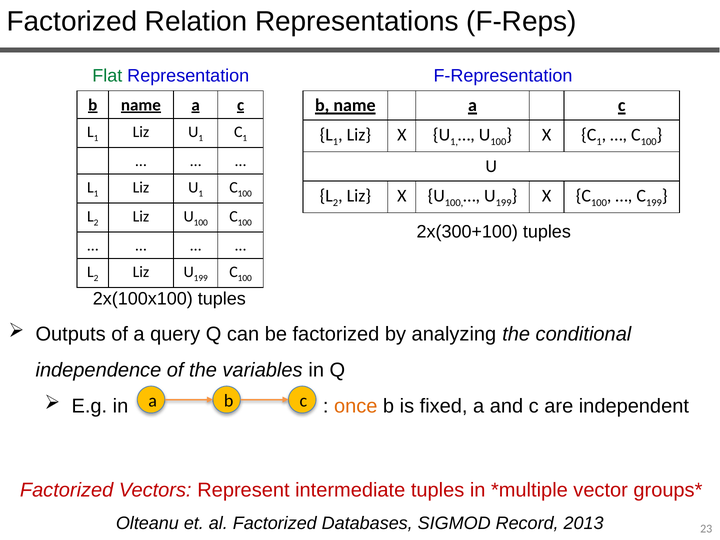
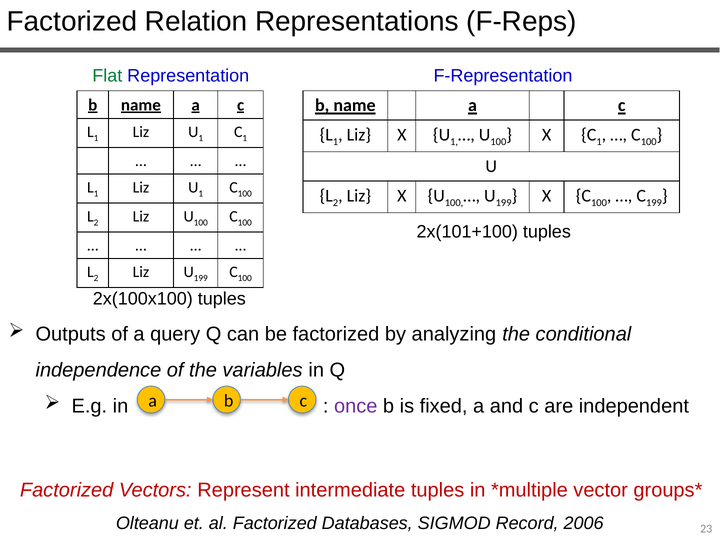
2x(300+100: 2x(300+100 -> 2x(101+100
once colour: orange -> purple
2013: 2013 -> 2006
